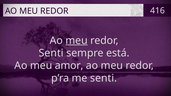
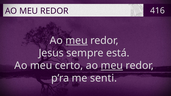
Senti at (51, 53): Senti -> Jesus
amor: amor -> certo
meu at (112, 66) underline: none -> present
